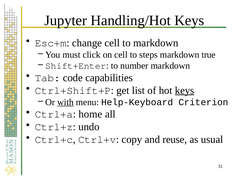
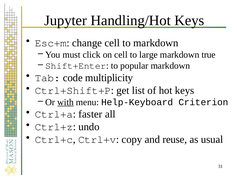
steps: steps -> large
number: number -> popular
capabilities: capabilities -> multiplicity
keys at (185, 90) underline: present -> none
home: home -> faster
